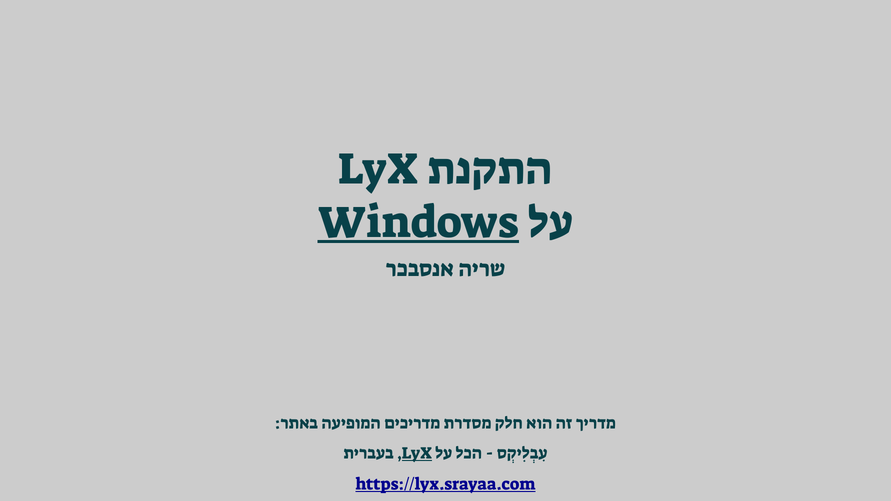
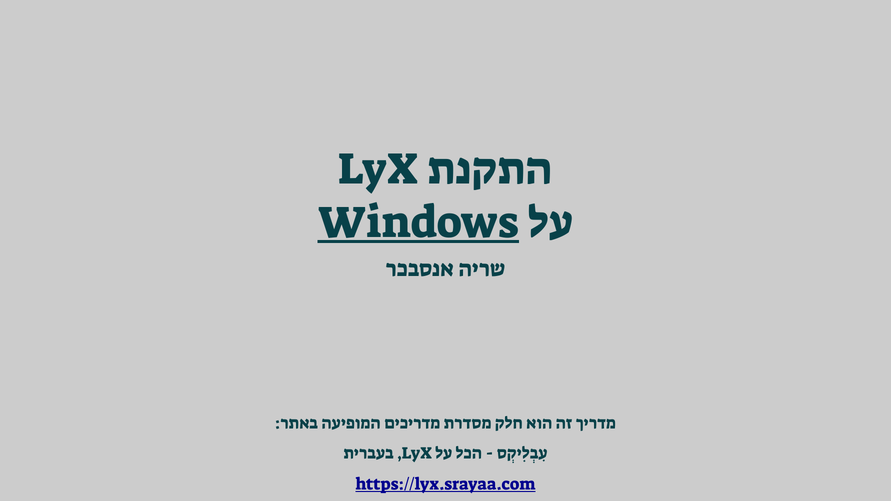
LyX at (417, 454) underline: present -> none
